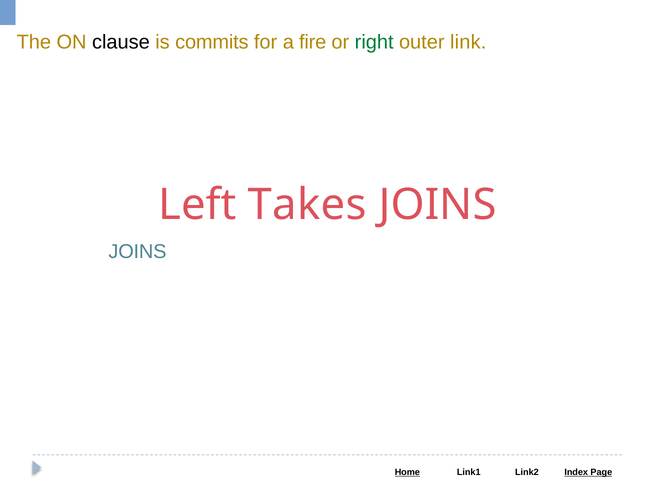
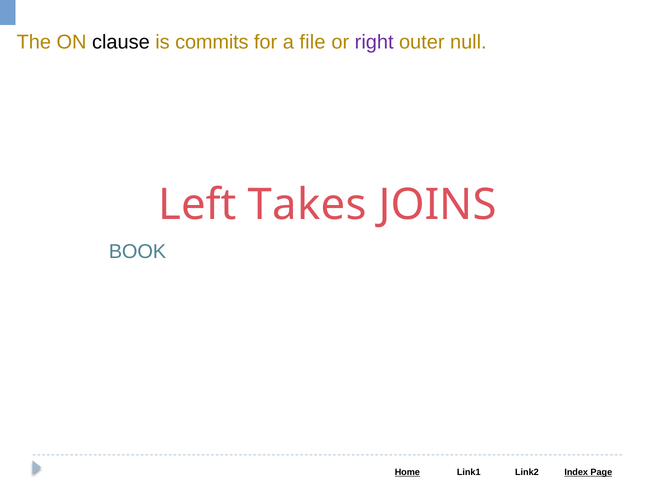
fire: fire -> file
right colour: green -> purple
link: link -> null
JOINS at (137, 252): JOINS -> BOOK
